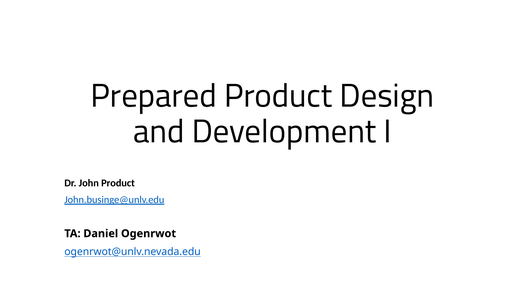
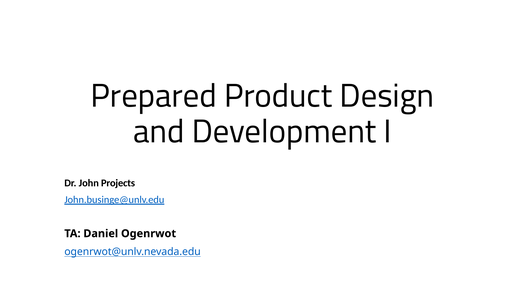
John Product: Product -> Projects
